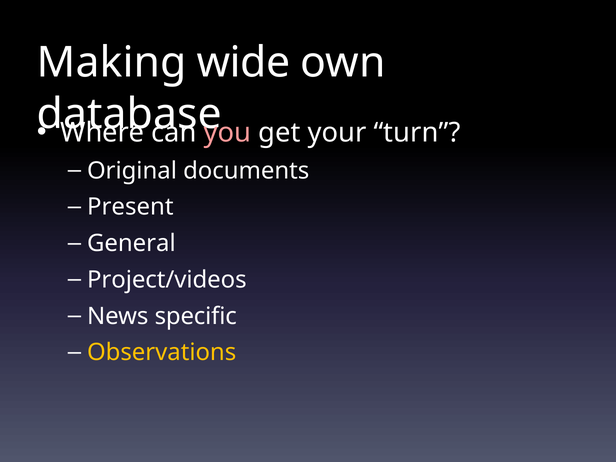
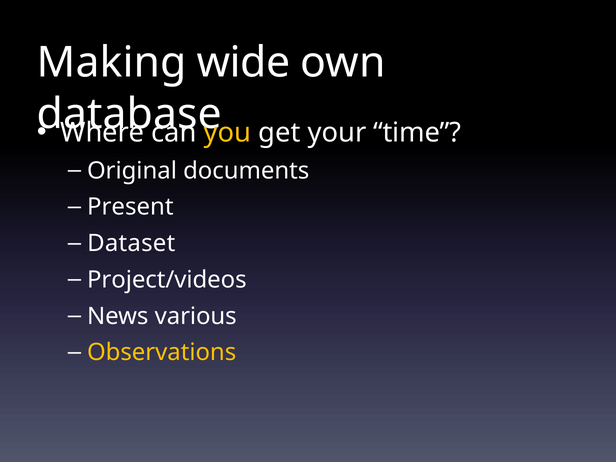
you colour: pink -> yellow
turn: turn -> time
General: General -> Dataset
specific: specific -> various
